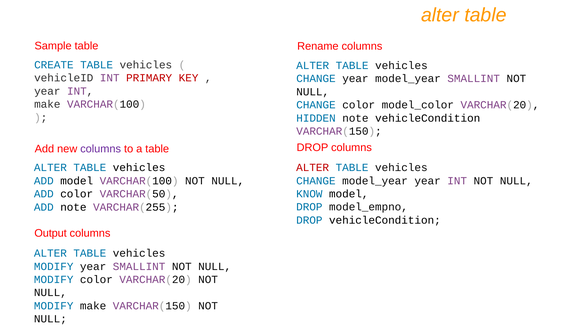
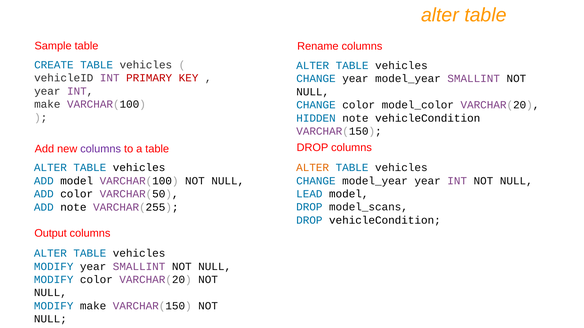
ALTER at (313, 168) colour: red -> orange
KNOW: KNOW -> LEAD
model_empno: model_empno -> model_scans
